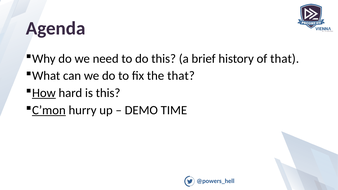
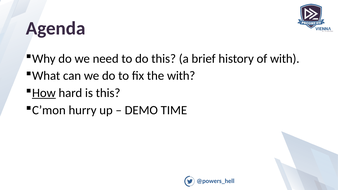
of that: that -> with
the that: that -> with
C’mon underline: present -> none
